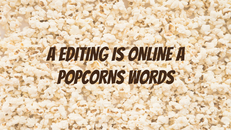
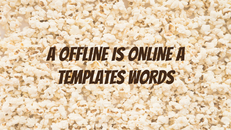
EDITING: EDITING -> OFFLINE
POPCORNS: POPCORNS -> TEMPLATES
